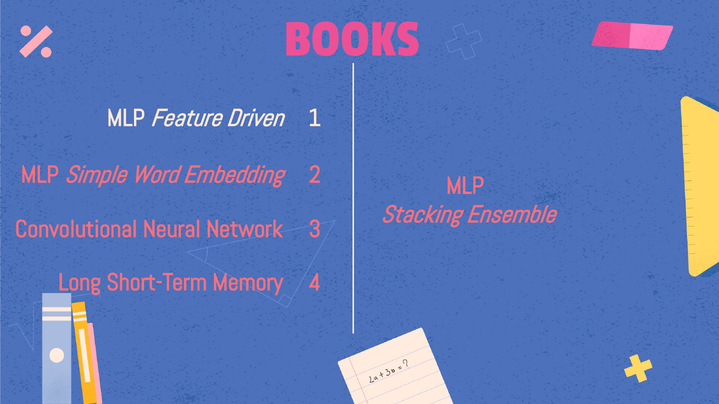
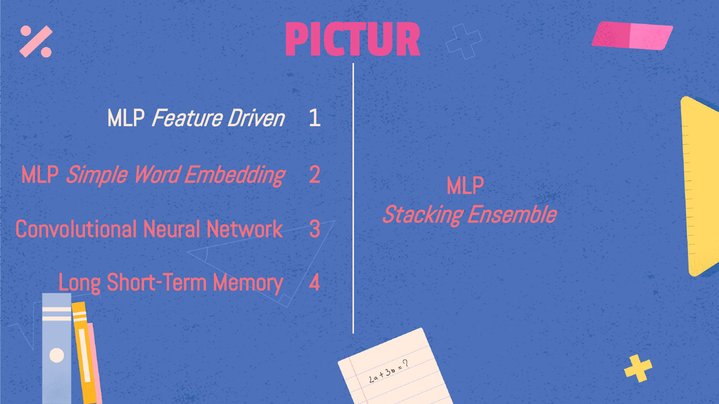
BOOKS: BOOKS -> PICTUR
